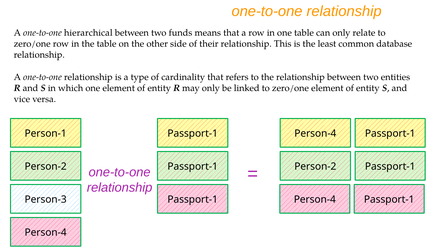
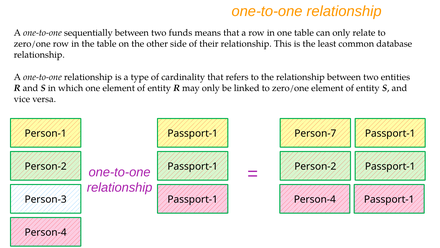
hierarchical: hierarchical -> sequentially
Person-1 Passport-1 Person-4: Person-4 -> Person-7
